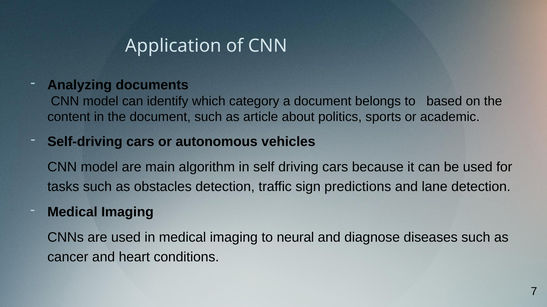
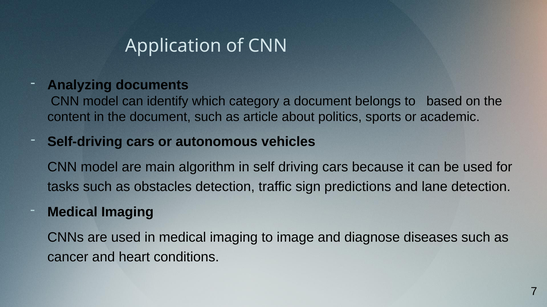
neural: neural -> image
